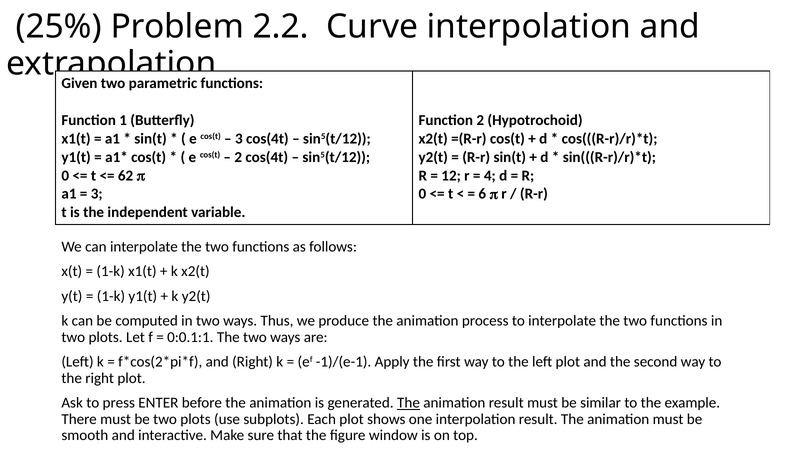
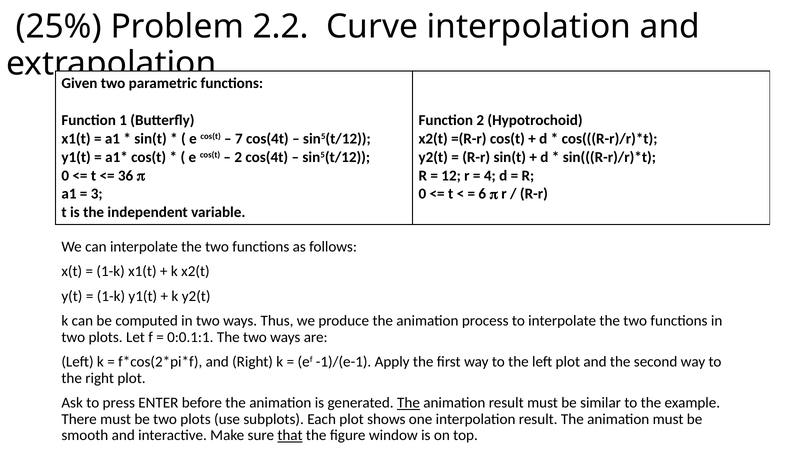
3 at (239, 139): 3 -> 7
62: 62 -> 36
that underline: none -> present
